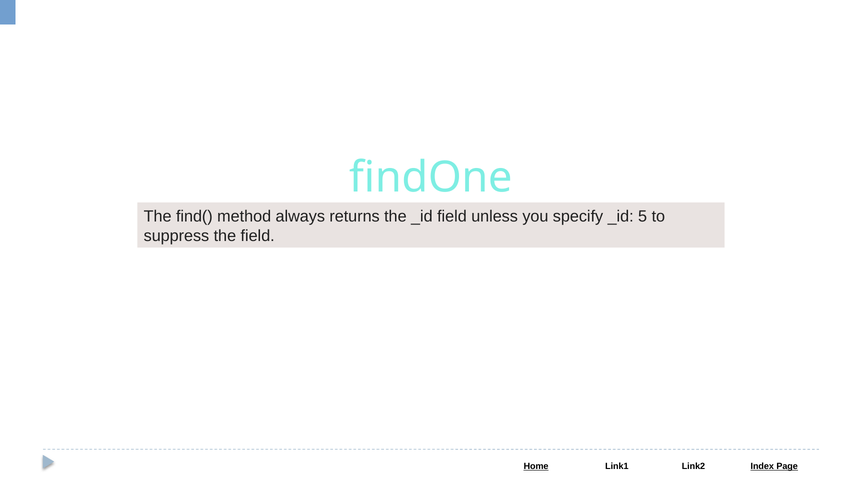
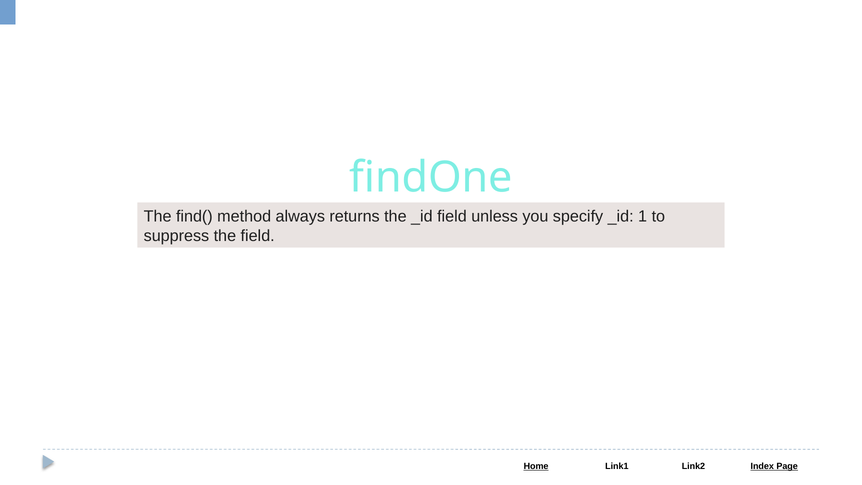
5: 5 -> 1
